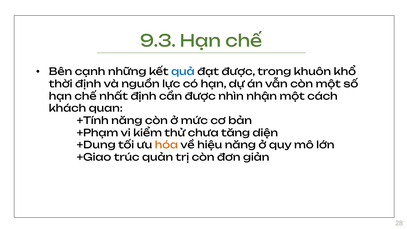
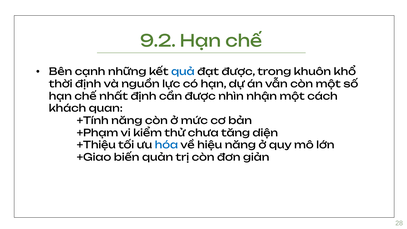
9.3: 9.3 -> 9.2
+Dung: +Dung -> +Thiệu
hóa colour: orange -> blue
trúc: trúc -> biến
